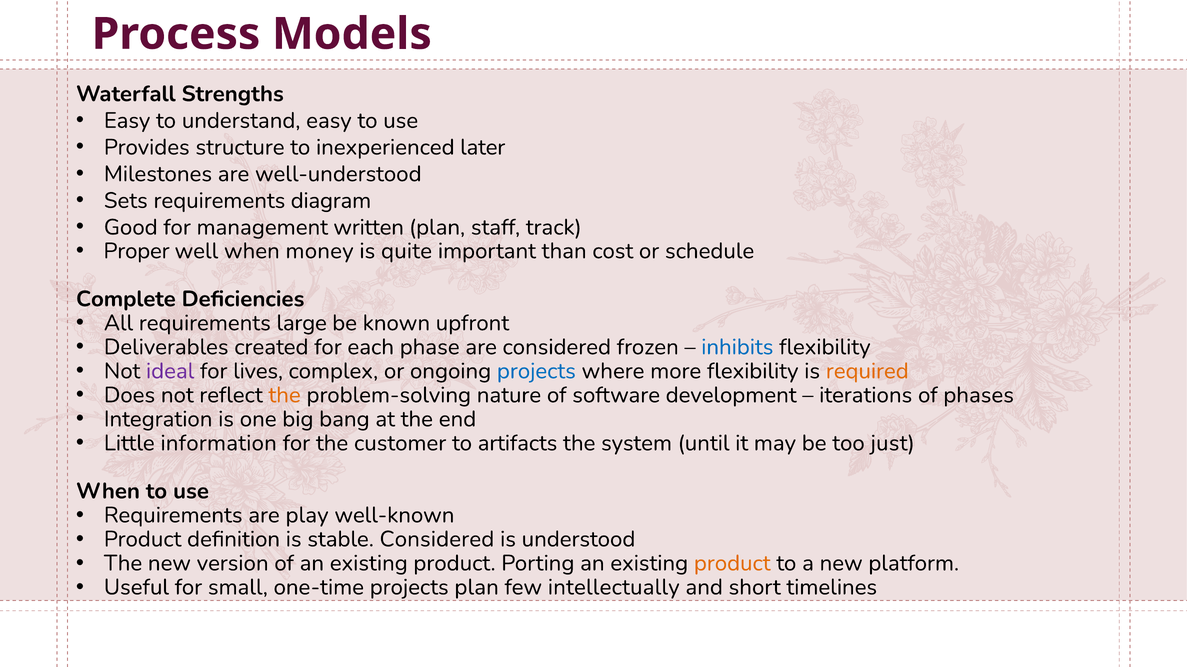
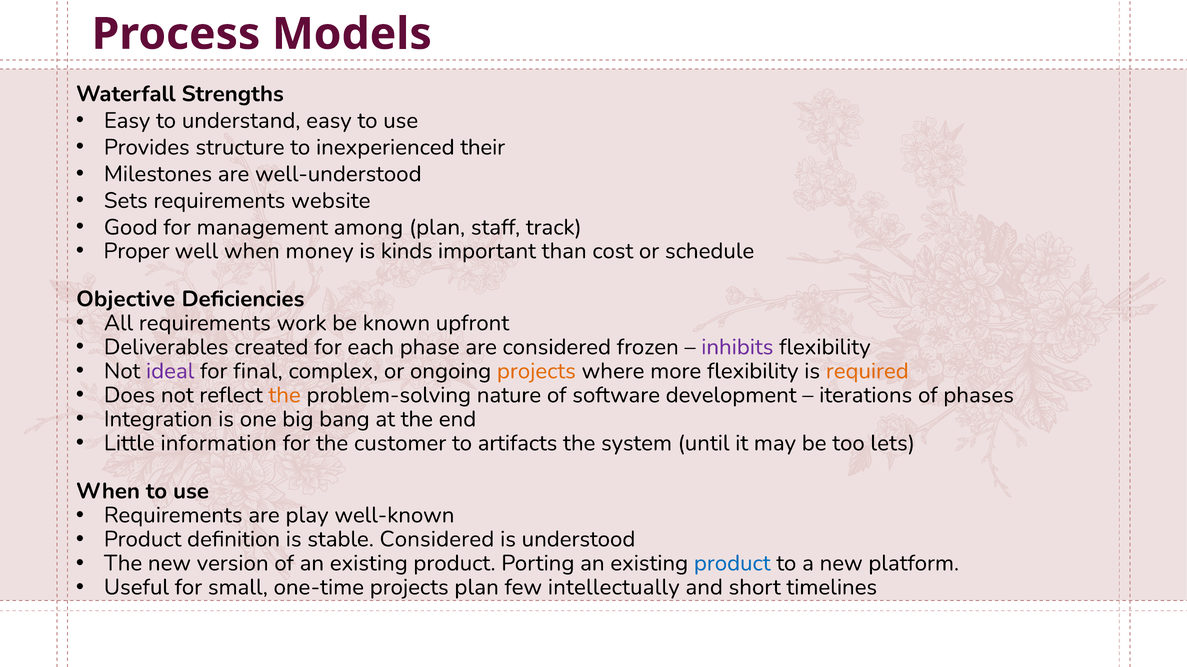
later: later -> their
diagram: diagram -> website
written: written -> among
quite: quite -> kinds
Complete: Complete -> Objective
large: large -> work
inhibits colour: blue -> purple
lives: lives -> final
projects at (536, 371) colour: blue -> orange
just: just -> lets
product at (732, 564) colour: orange -> blue
